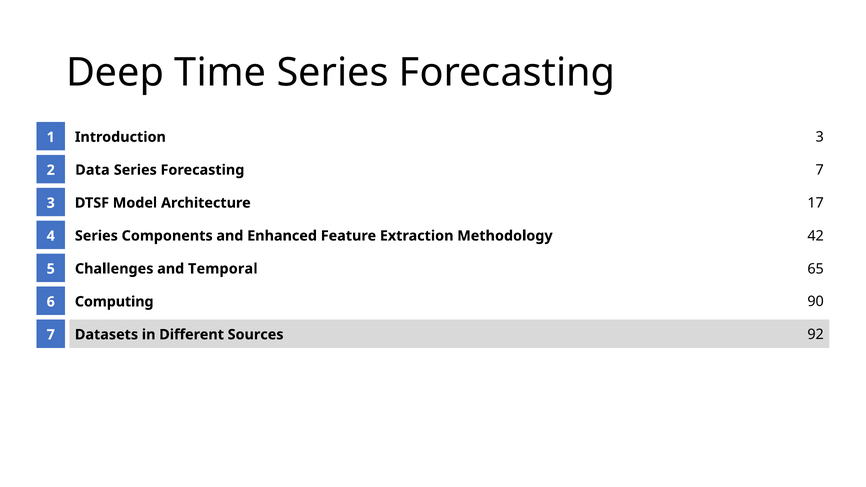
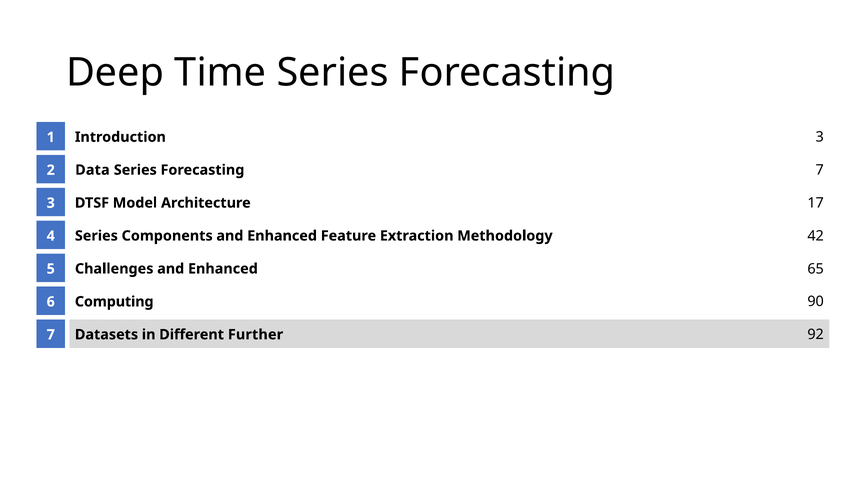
Challenges and Temporal: Temporal -> Enhanced
Sources: Sources -> Further
